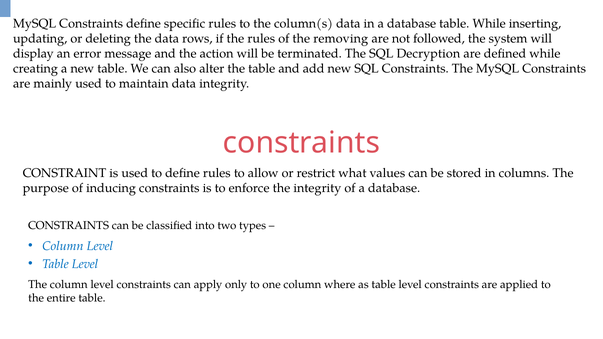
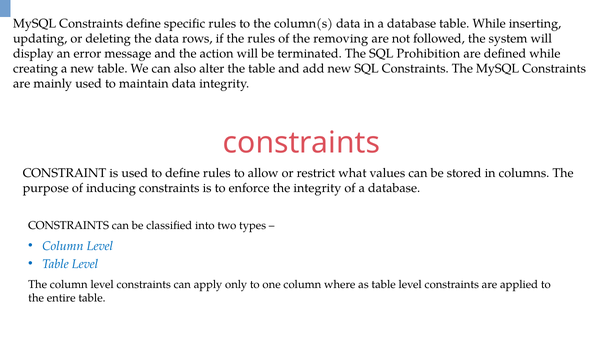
Decryption: Decryption -> Prohibition
